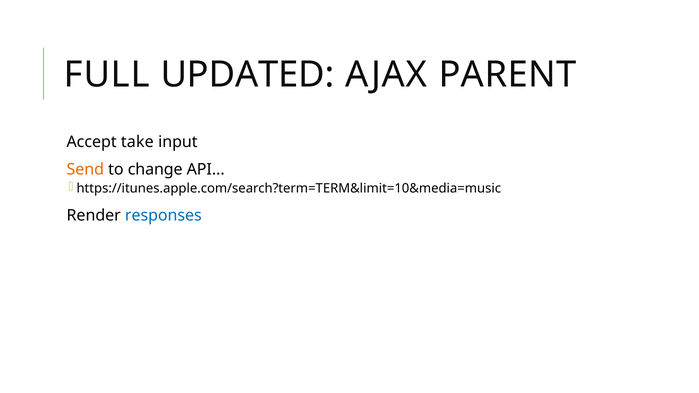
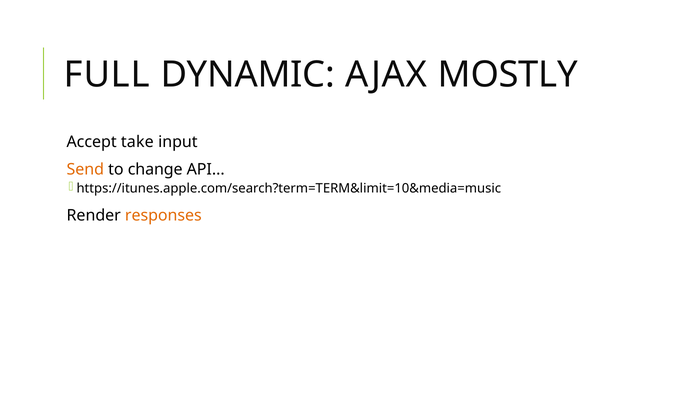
UPDATED: UPDATED -> DYNAMIC
PARENT: PARENT -> MOSTLY
responses colour: blue -> orange
